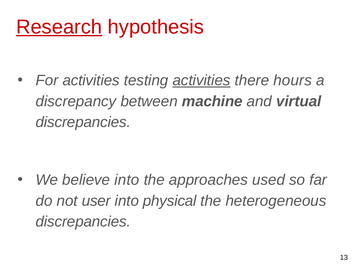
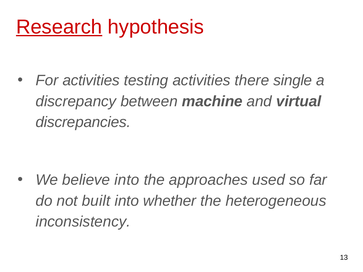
activities at (202, 81) underline: present -> none
hours: hours -> single
user: user -> built
physical: physical -> whether
discrepancies at (83, 222): discrepancies -> inconsistency
